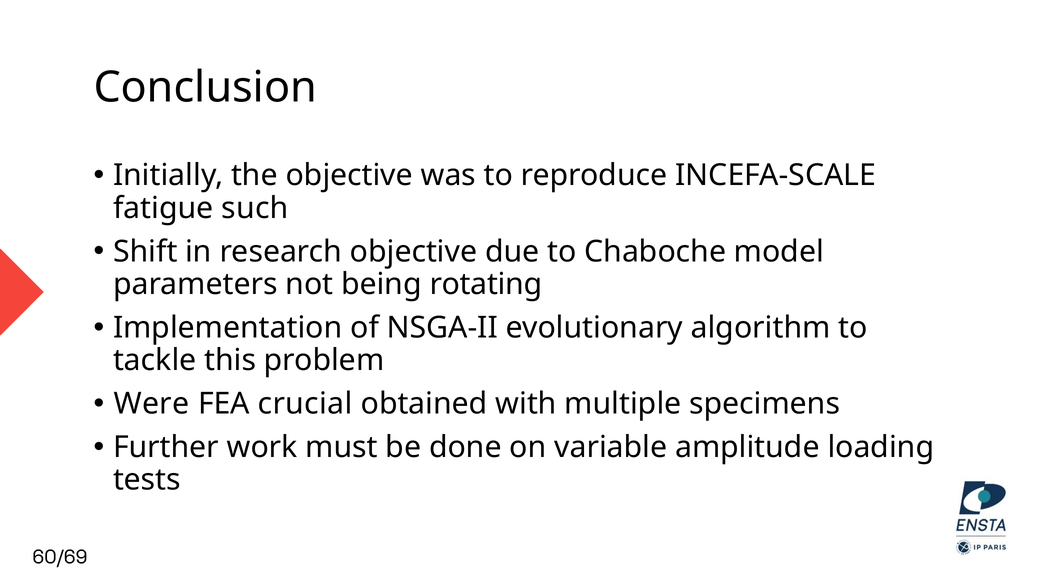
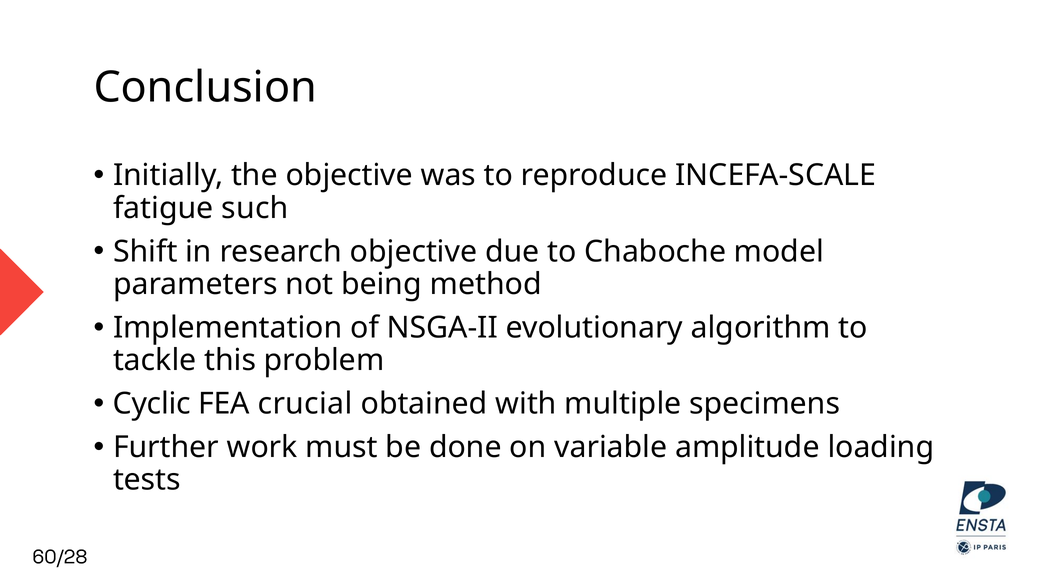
rotating: rotating -> method
Were: Were -> Cyclic
60/69: 60/69 -> 60/28
